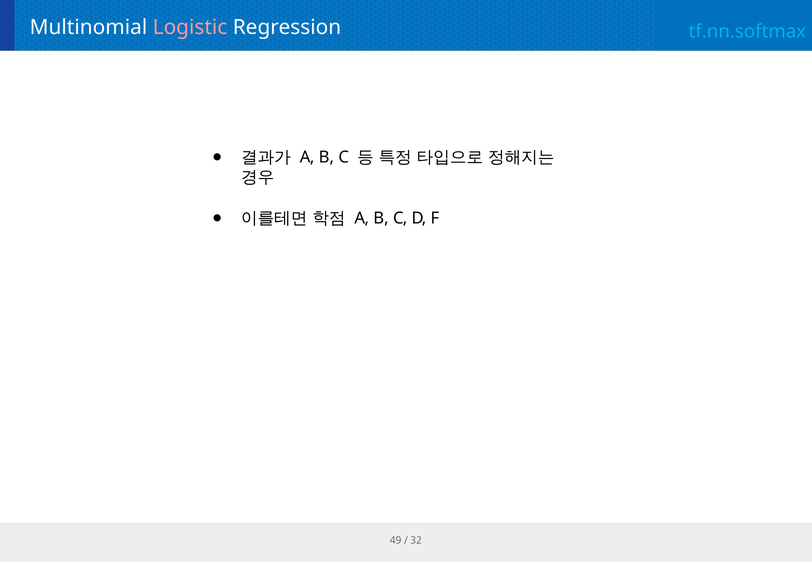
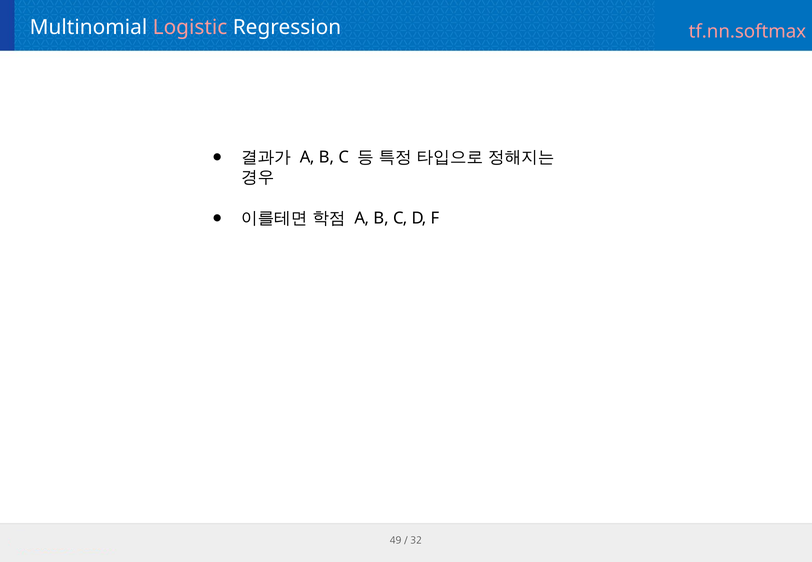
tf.nn.softmax colour: light blue -> pink
